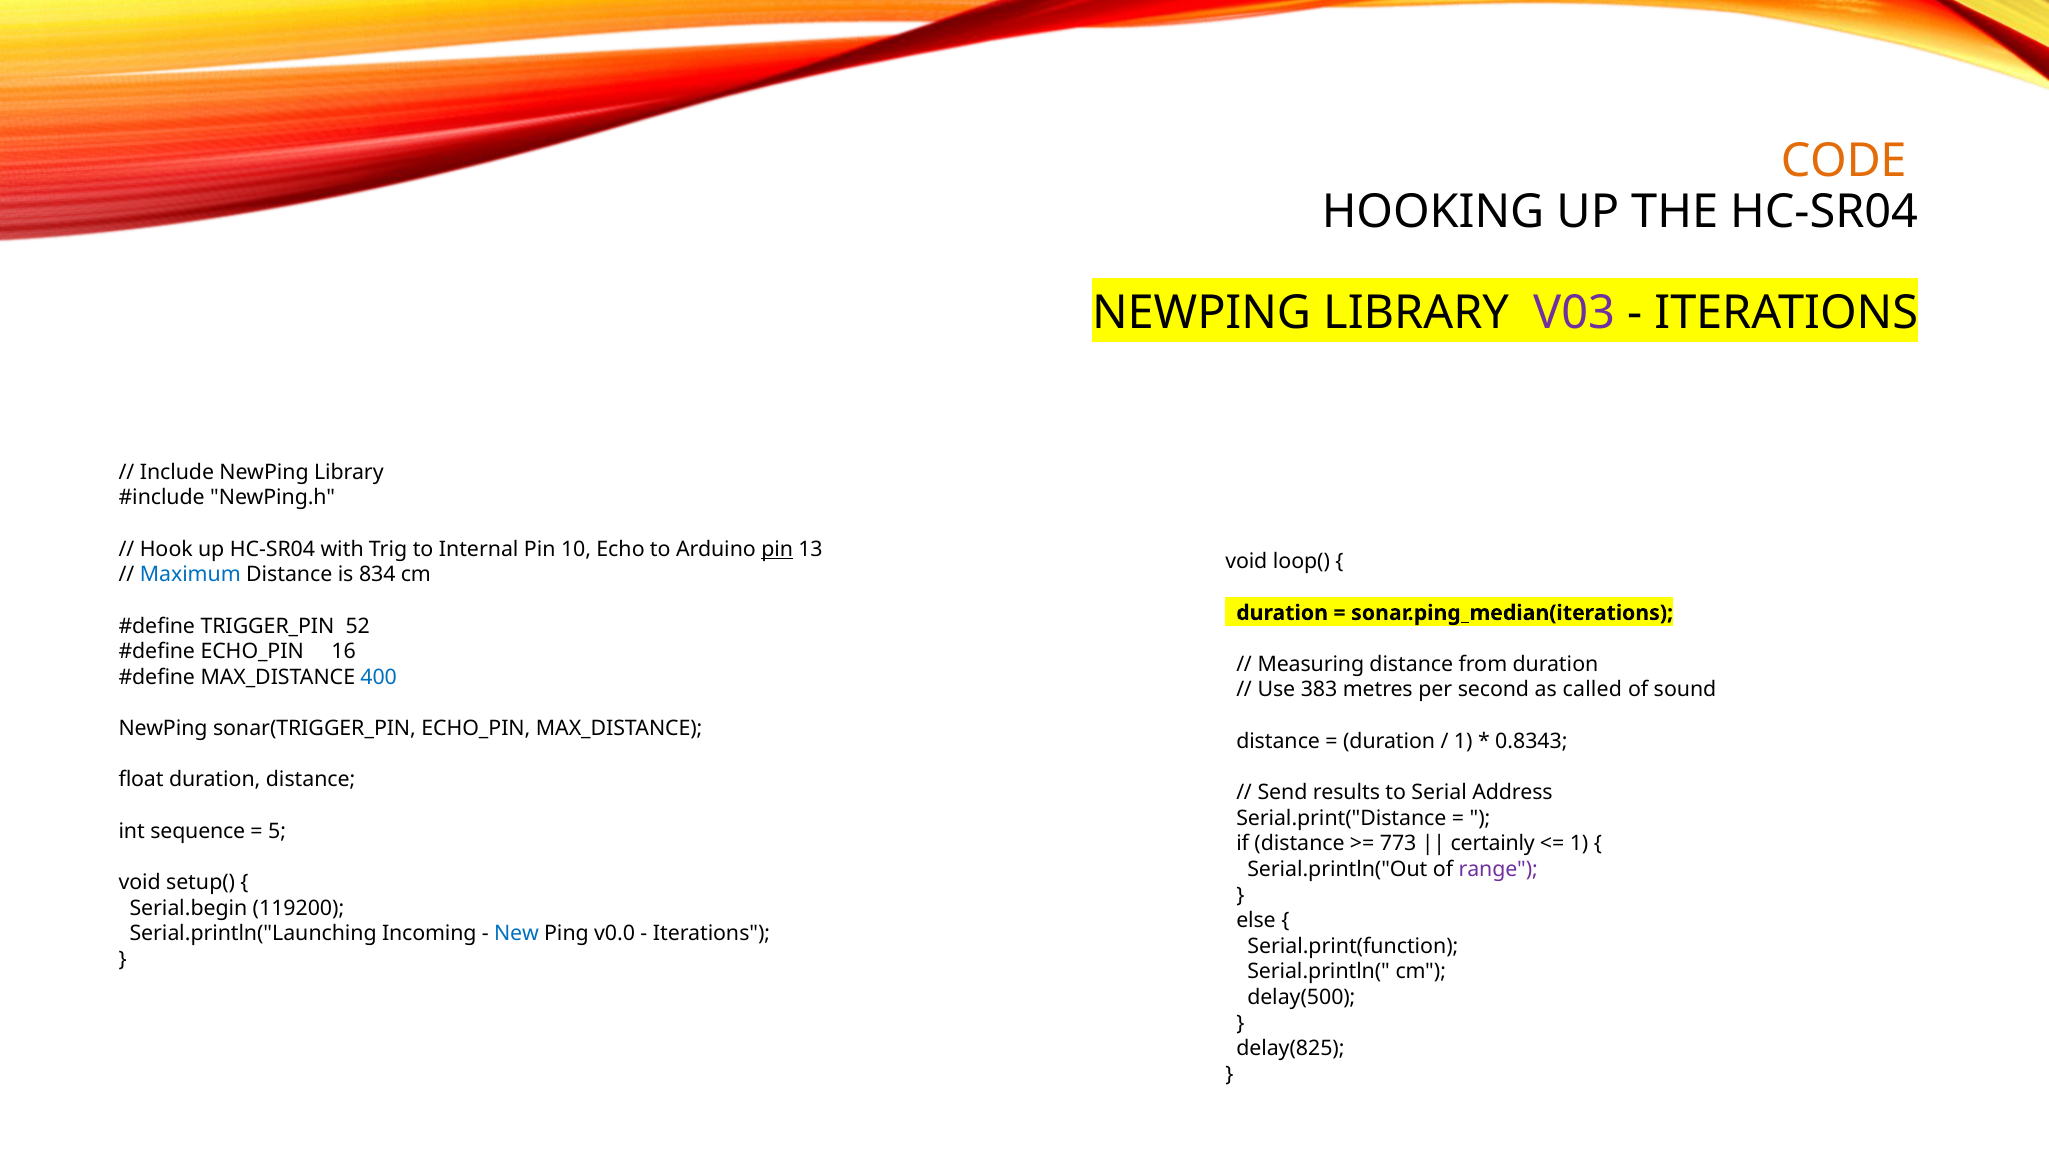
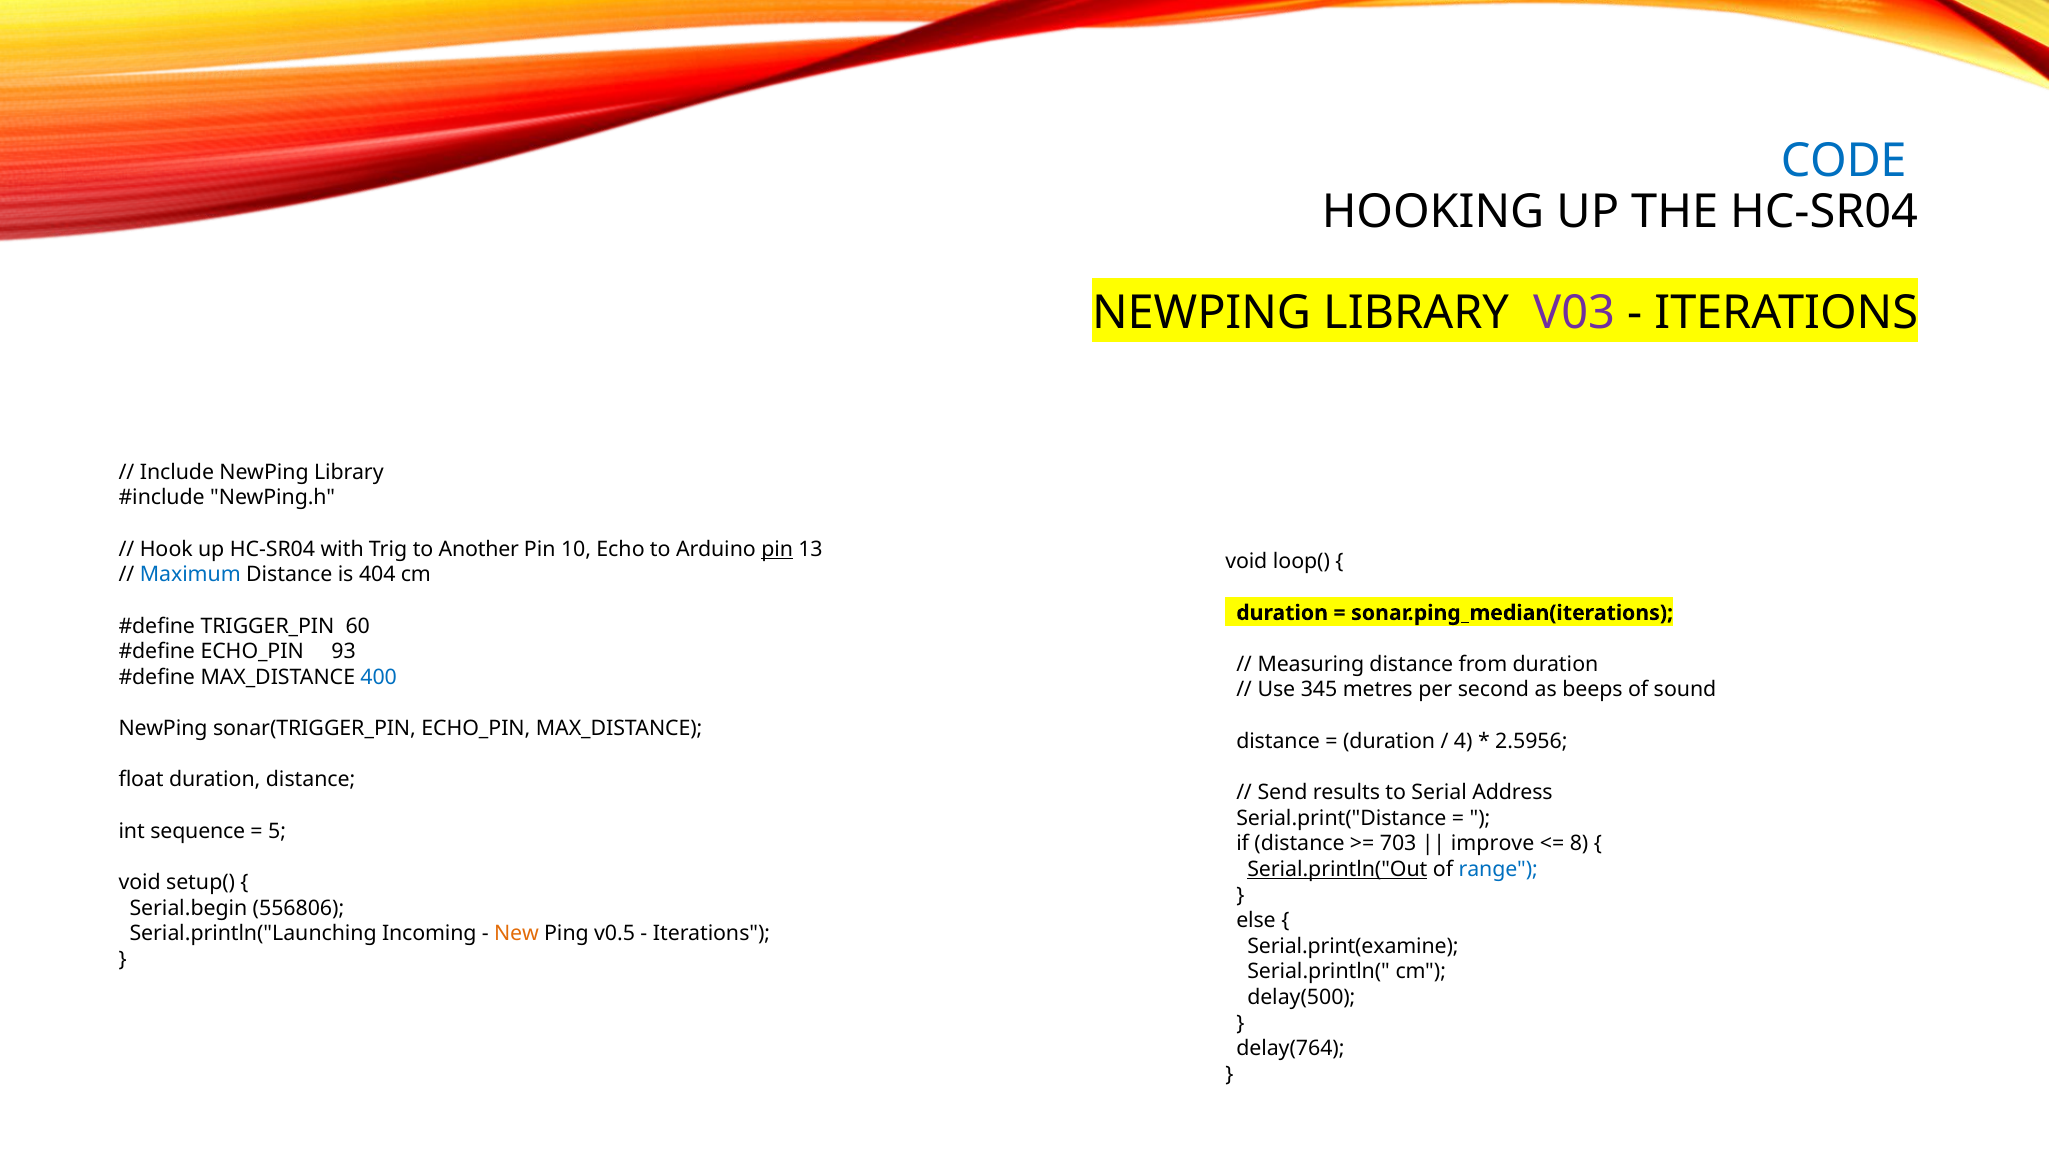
CODE colour: orange -> blue
Internal: Internal -> Another
834: 834 -> 404
52: 52 -> 60
16: 16 -> 93
383: 383 -> 345
called: called -> beeps
1 at (1463, 741): 1 -> 4
0.8343: 0.8343 -> 2.5956
773: 773 -> 703
certainly: certainly -> improve
1 at (1579, 844): 1 -> 8
Serial.println("Out underline: none -> present
range colour: purple -> blue
119200: 119200 -> 556806
New colour: blue -> orange
v0.0: v0.0 -> v0.5
Serial.print(function: Serial.print(function -> Serial.print(examine
delay(825: delay(825 -> delay(764
